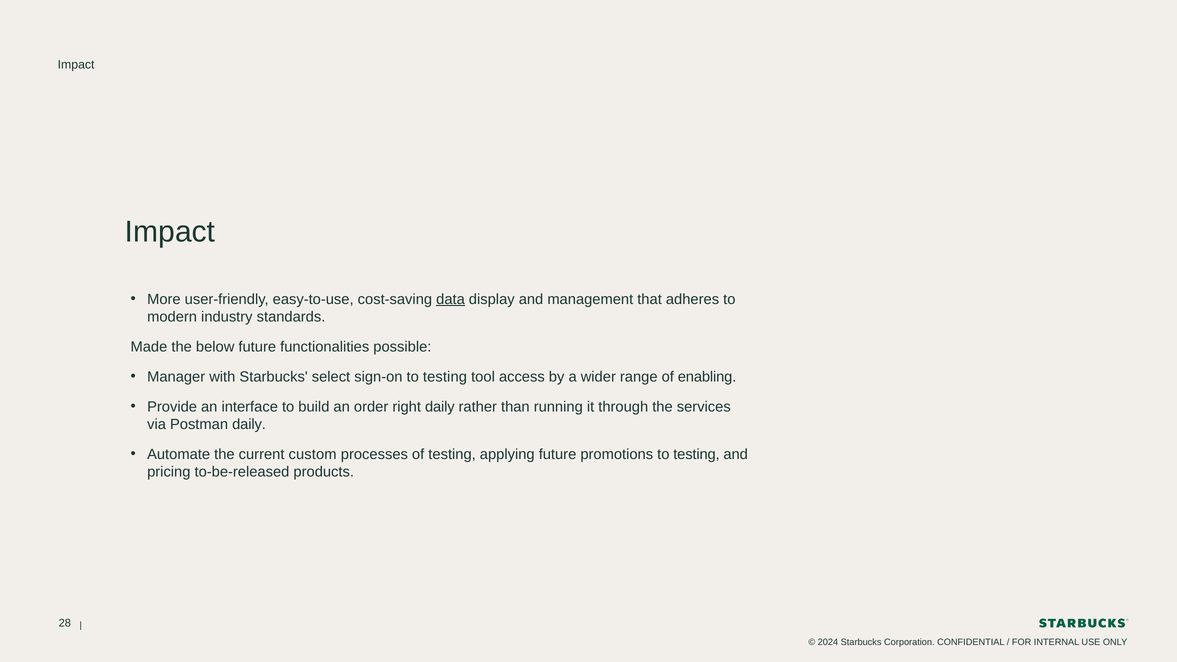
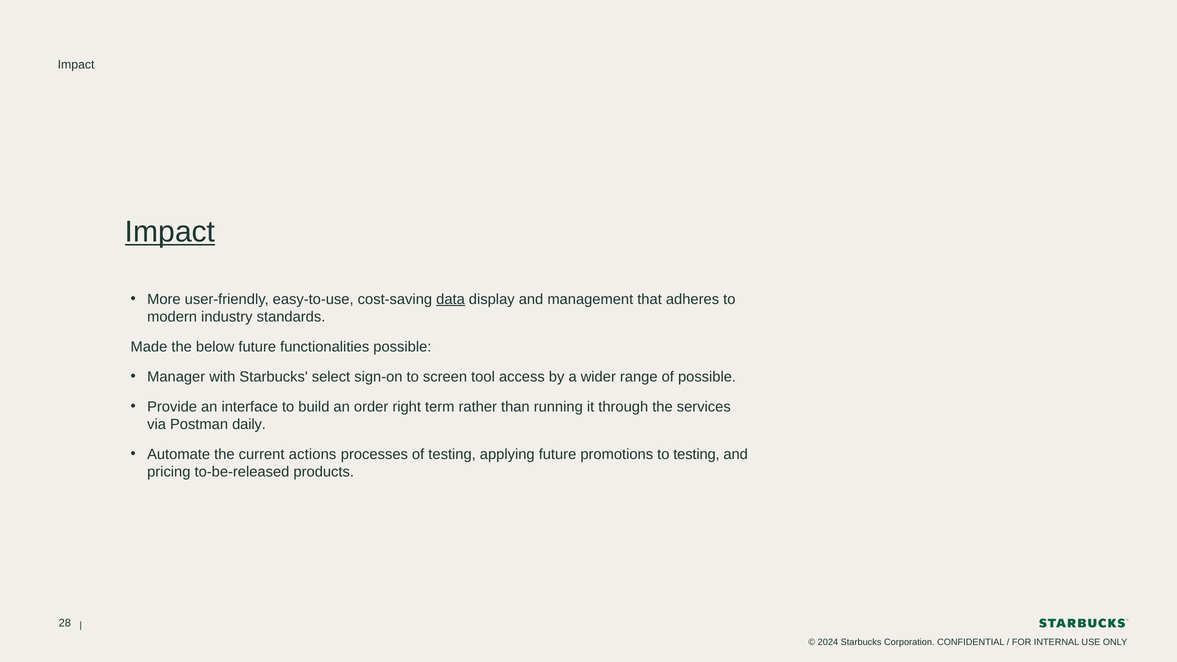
Impact at (170, 232) underline: none -> present
sign-on to testing: testing -> screen
of enabling: enabling -> possible
right daily: daily -> term
custom: custom -> actions
